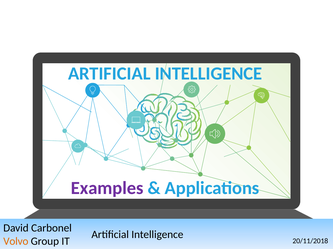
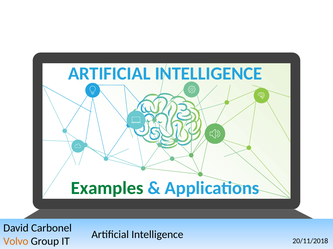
Examples colour: purple -> green
